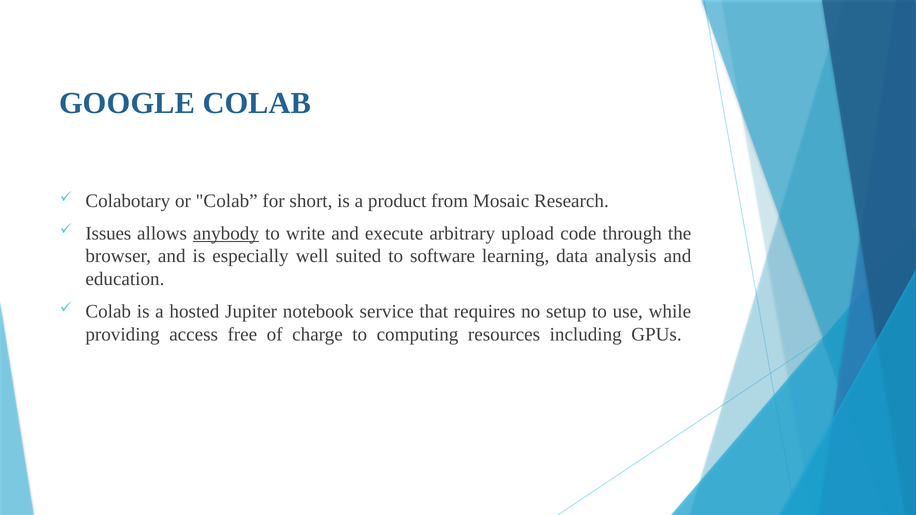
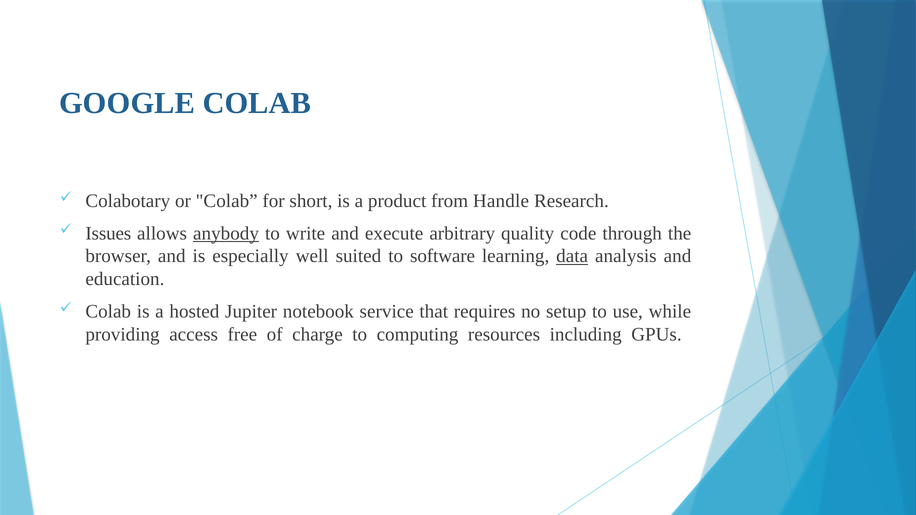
Mosaic: Mosaic -> Handle
upload: upload -> quality
data underline: none -> present
